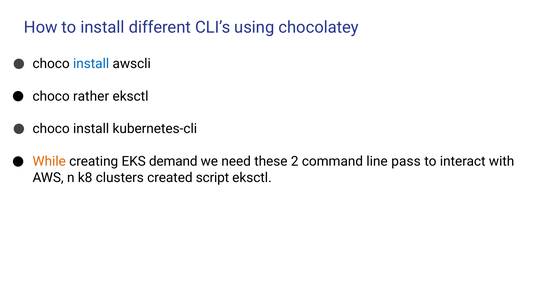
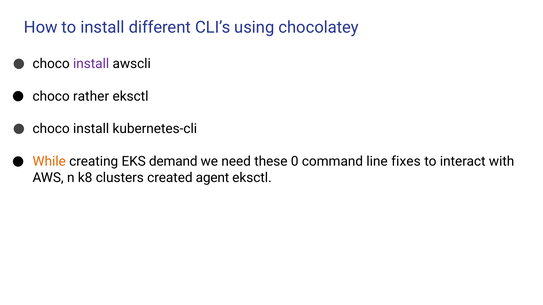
install at (91, 64) colour: blue -> purple
2: 2 -> 0
pass: pass -> fixes
script: script -> agent
